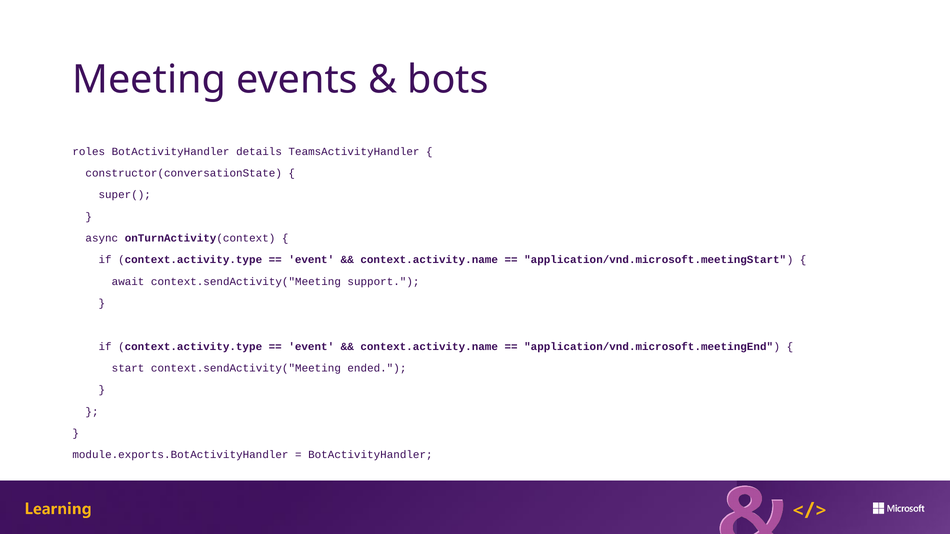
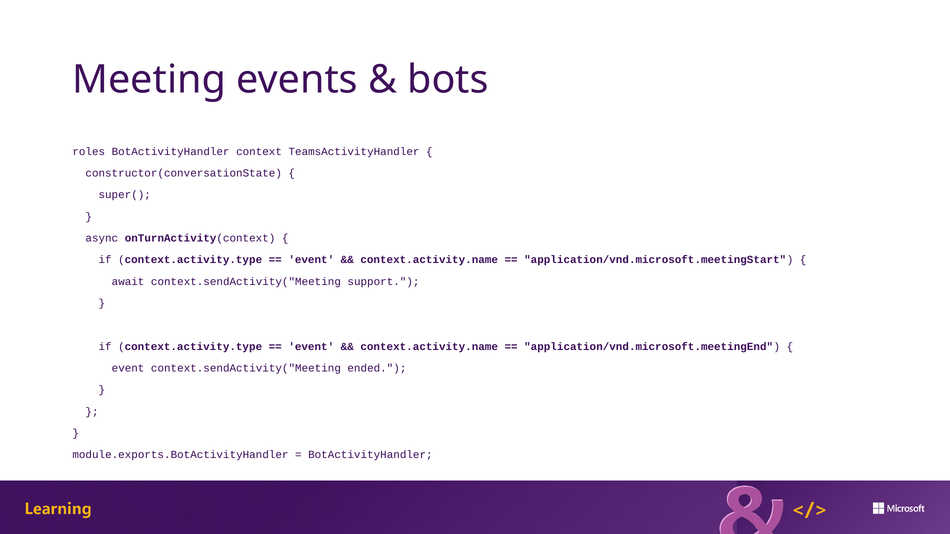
details: details -> context
start at (128, 368): start -> event
